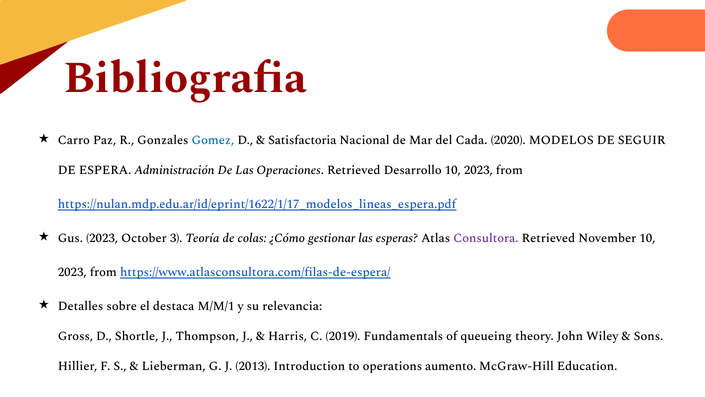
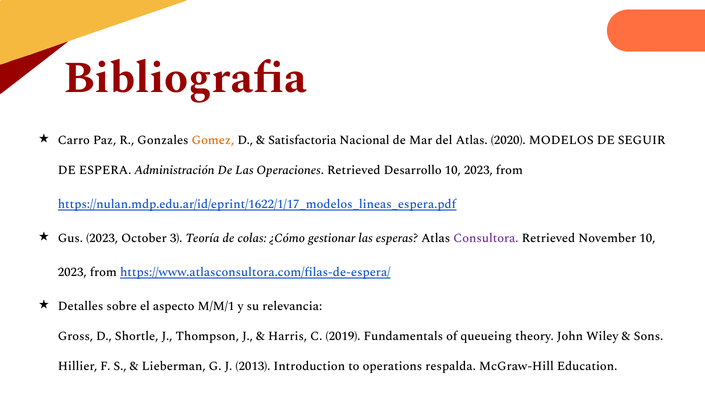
Gomez colour: blue -> orange
del Cada: Cada -> Atlas
destaca: destaca -> aspecto
aumento: aumento -> respalda
